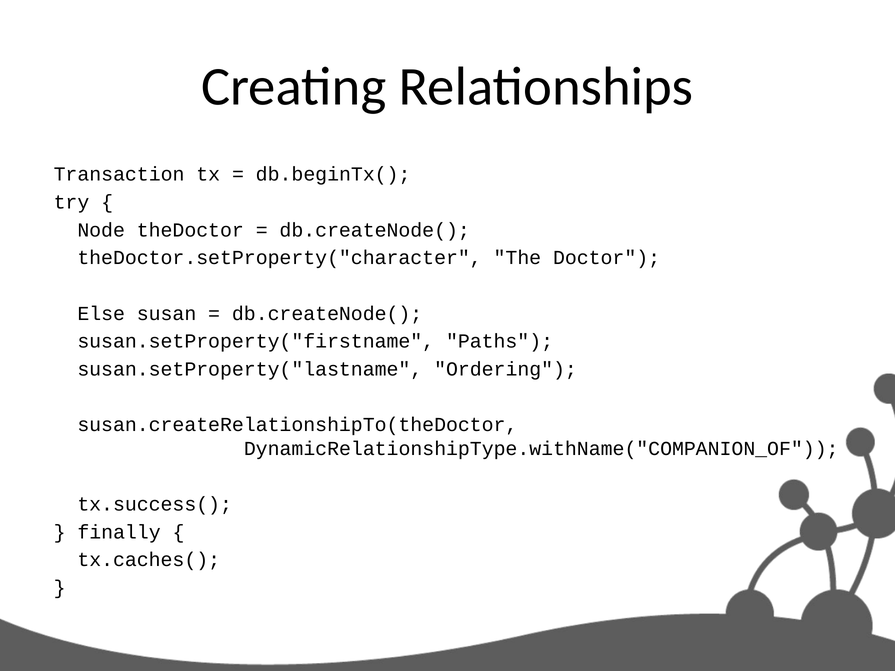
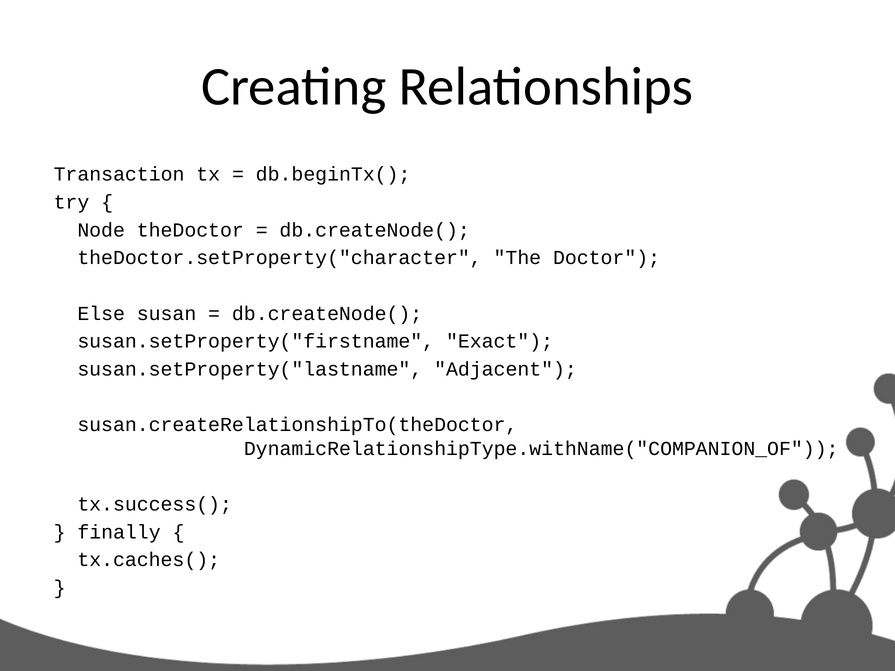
Paths: Paths -> Exact
Ordering: Ordering -> Adjacent
